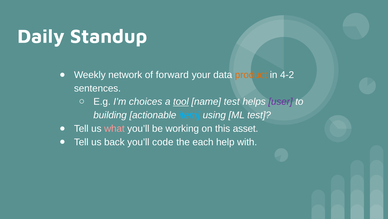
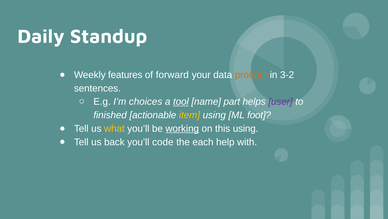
network: network -> features
4-2: 4-2 -> 3-2
name test: test -> part
building: building -> finished
item colour: light blue -> yellow
ML test: test -> foot
what colour: pink -> yellow
working underline: none -> present
this asset: asset -> using
